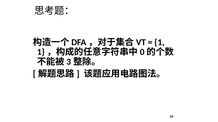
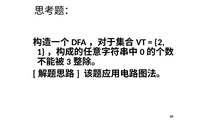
1: 1 -> 2
